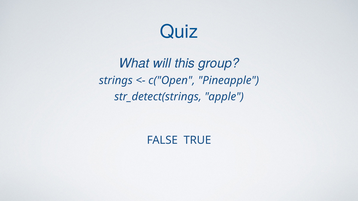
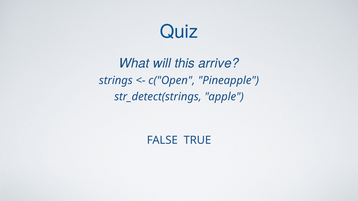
group: group -> arrive
